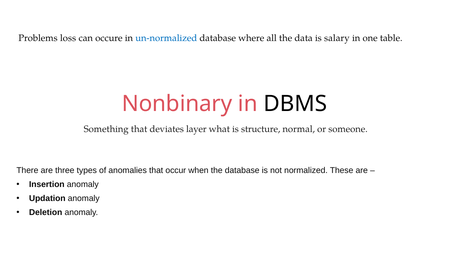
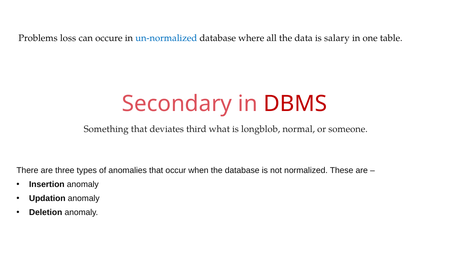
Nonbinary: Nonbinary -> Secondary
DBMS colour: black -> red
layer: layer -> third
structure: structure -> longblob
